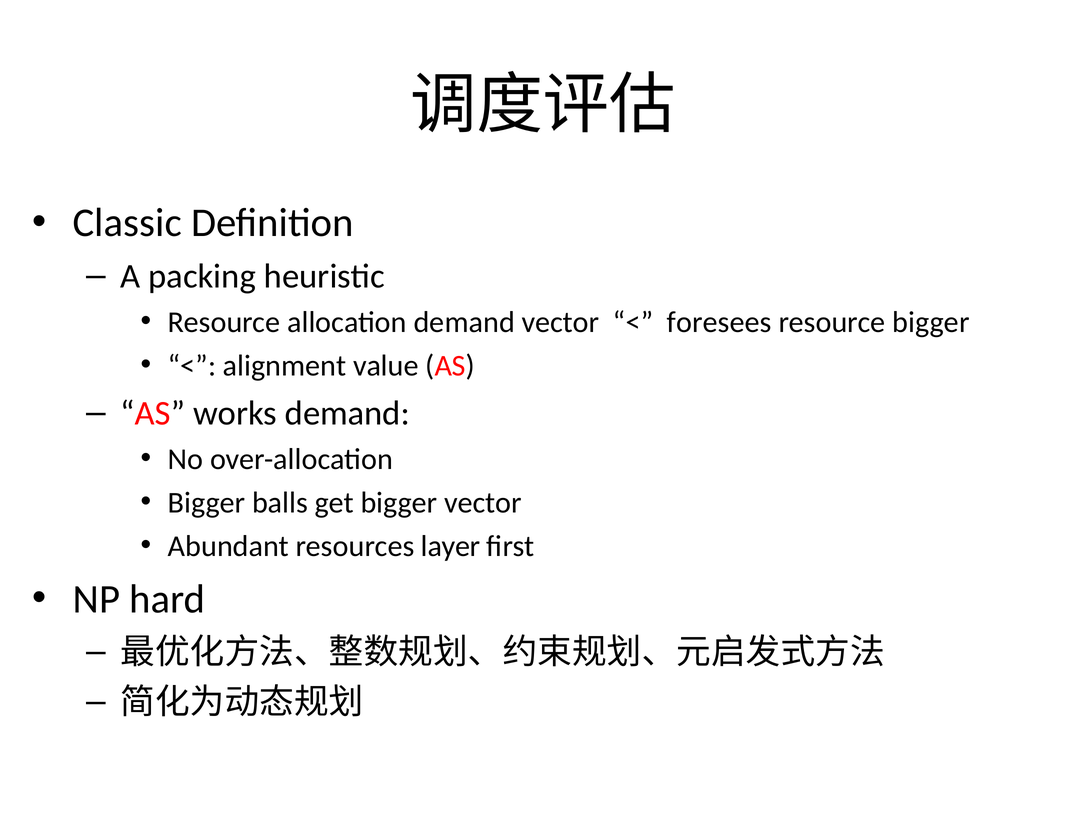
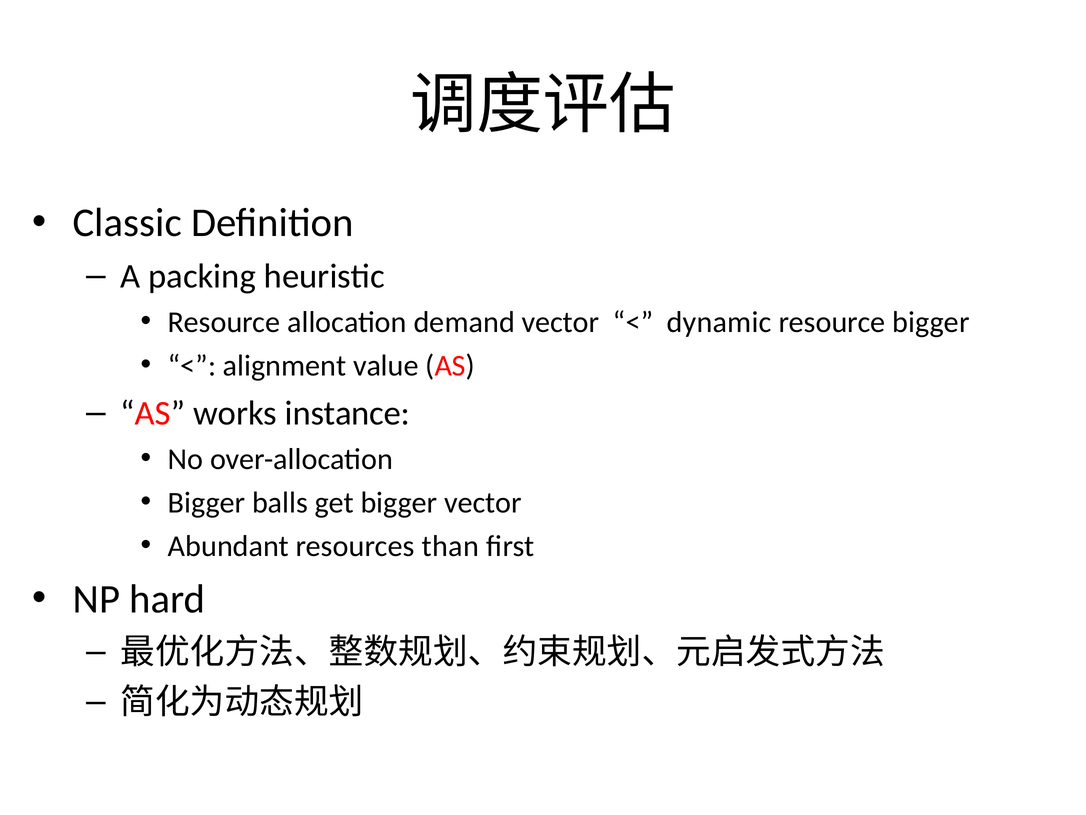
foresees: foresees -> dynamic
works demand: demand -> instance
layer: layer -> than
